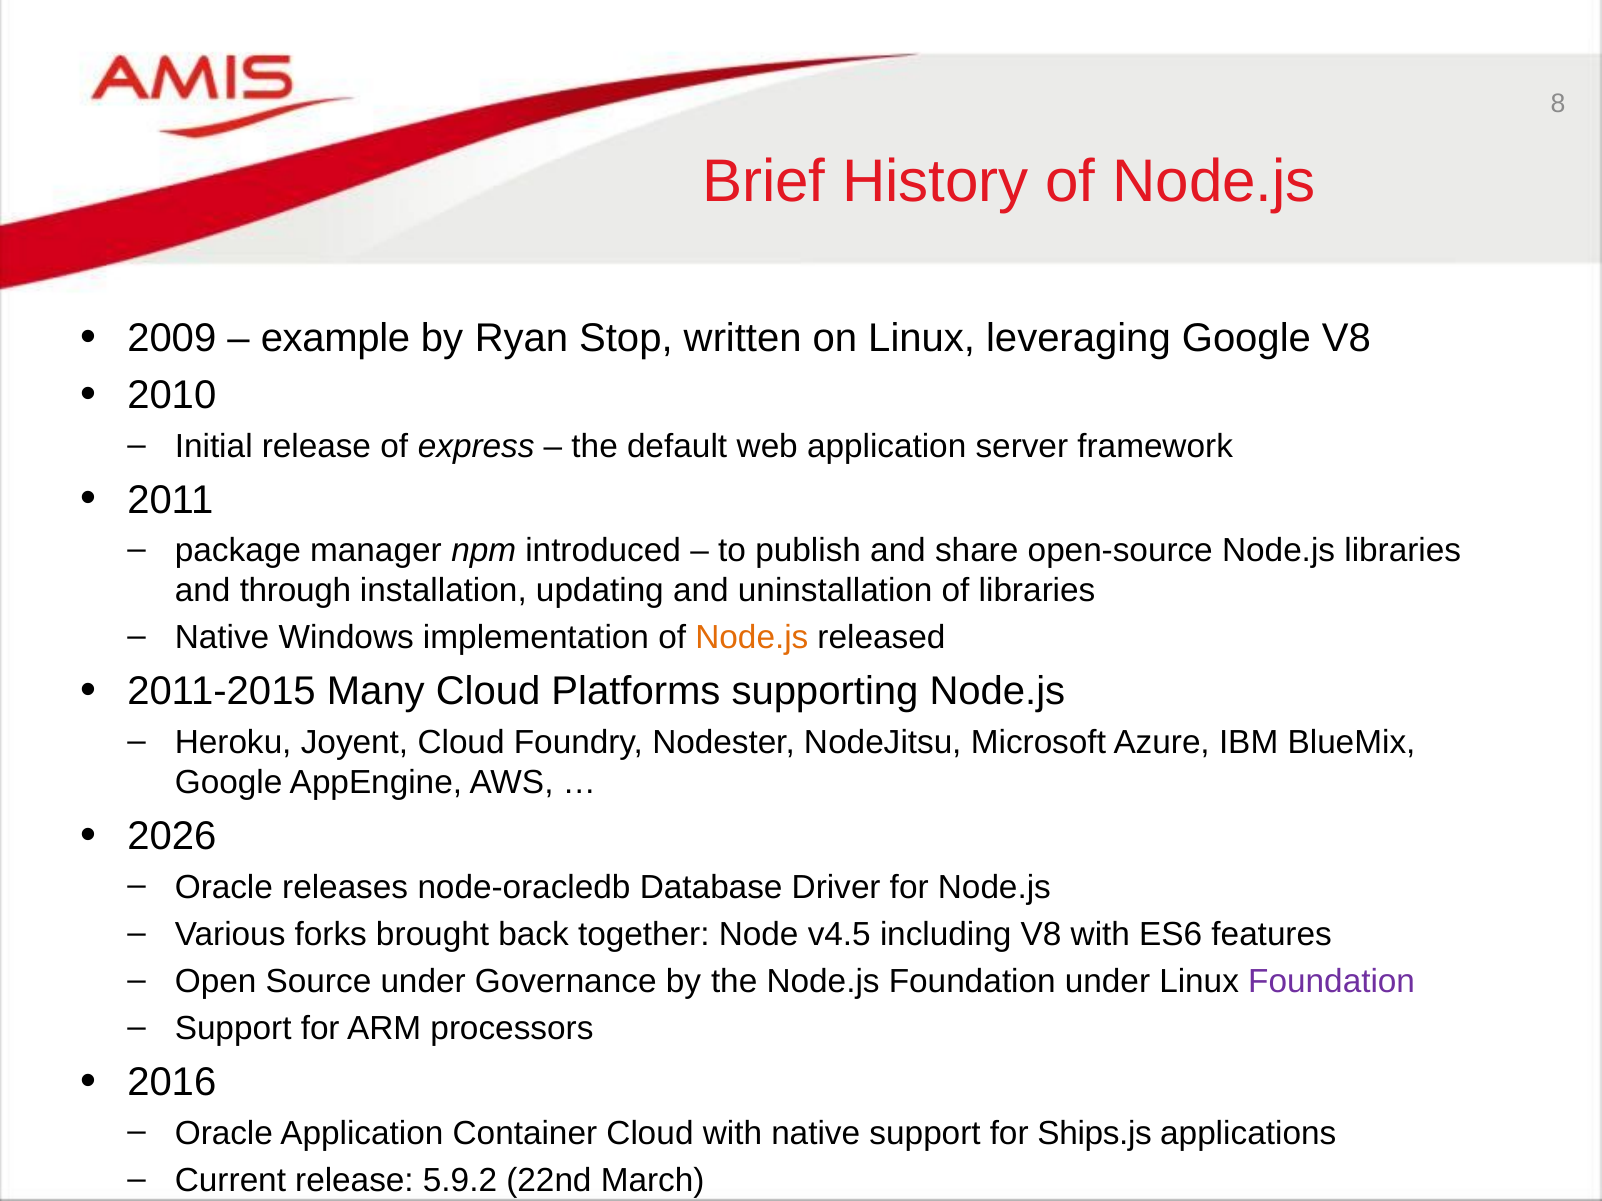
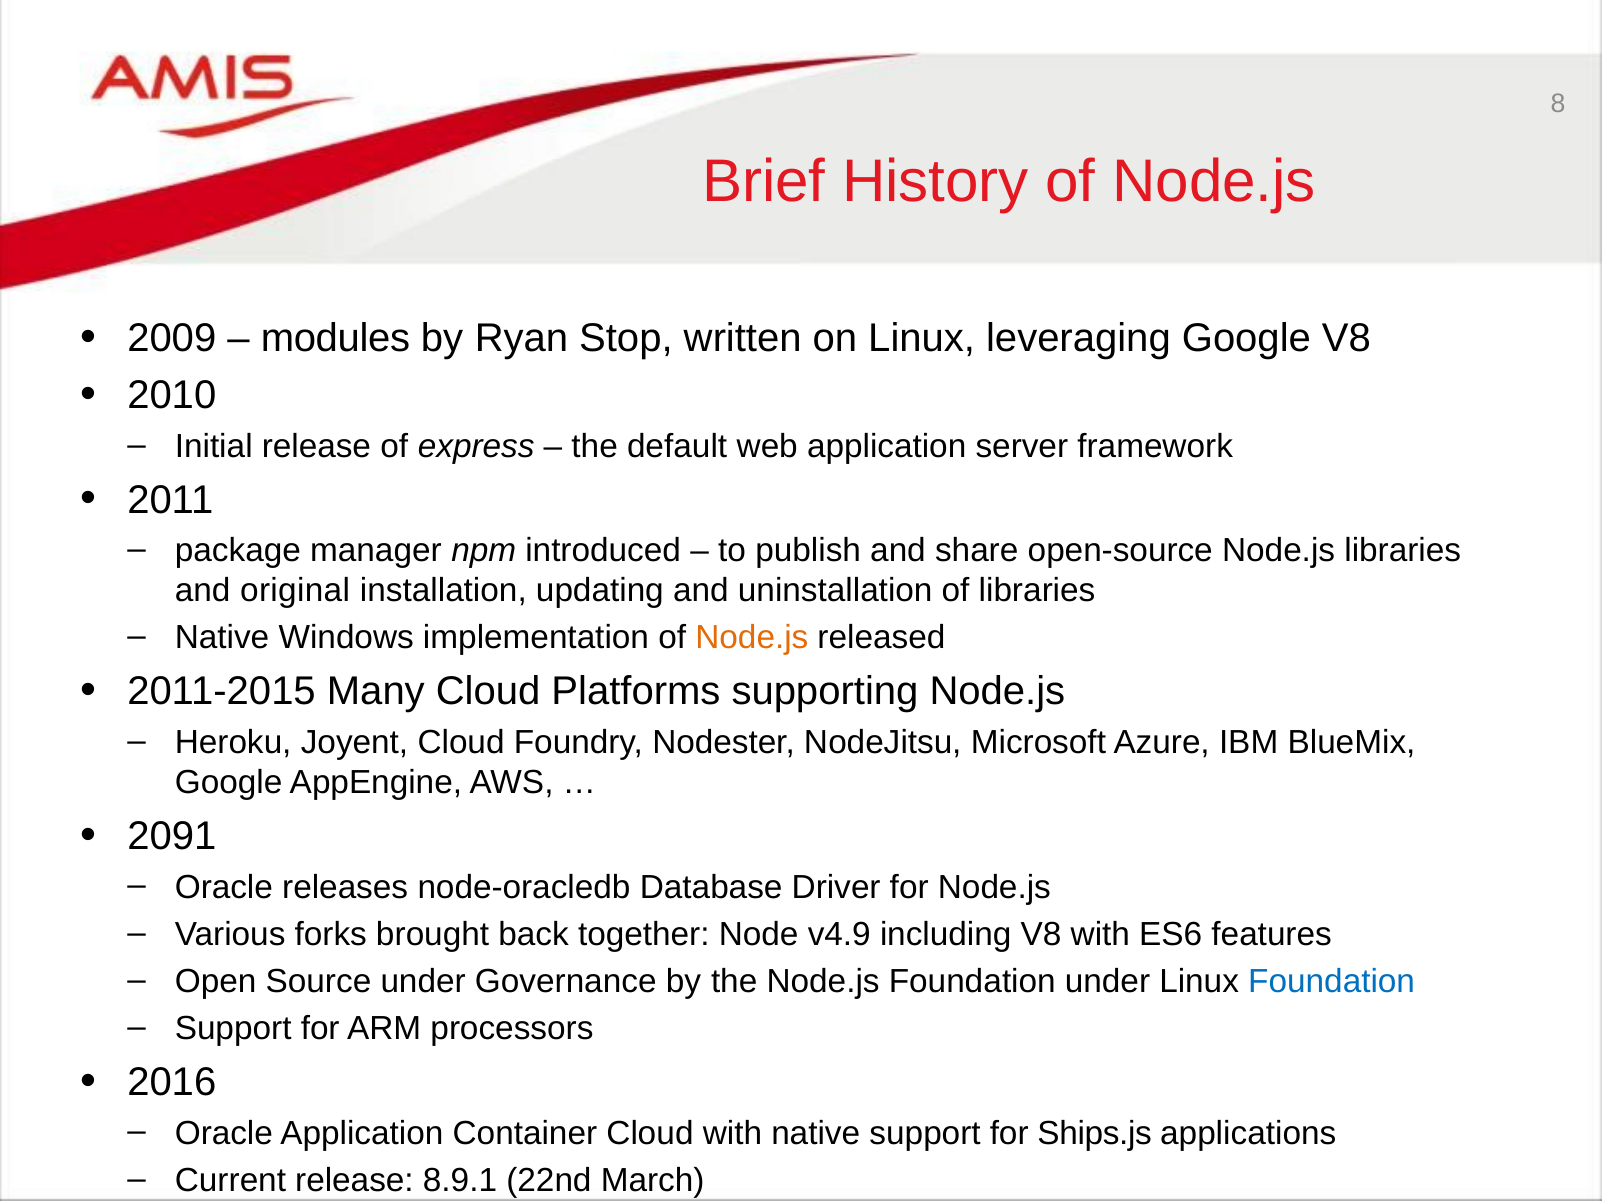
example: example -> modules
through: through -> original
2026: 2026 -> 2091
v4.5: v4.5 -> v4.9
Foundation at (1332, 982) colour: purple -> blue
5.9.2: 5.9.2 -> 8.9.1
